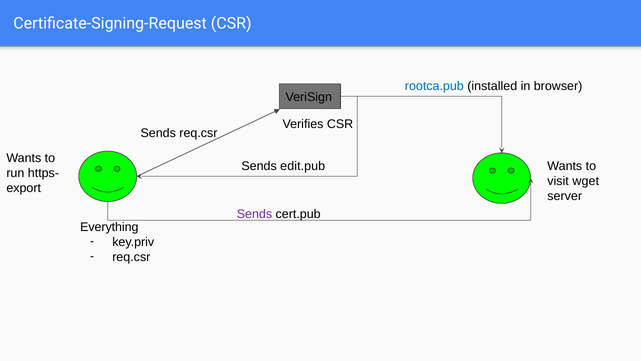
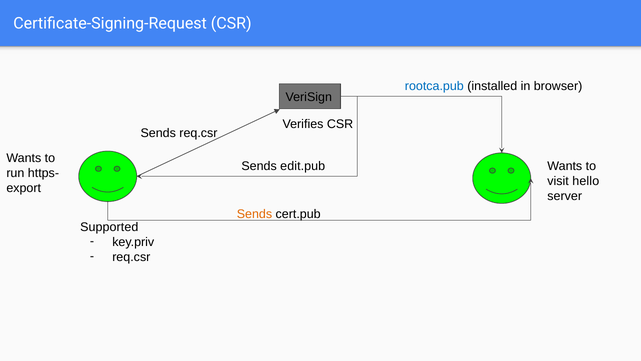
wget: wget -> hello
Sends at (254, 214) colour: purple -> orange
Everything: Everything -> Supported
